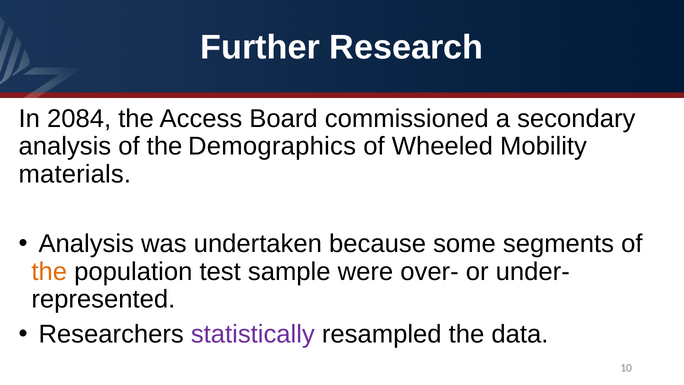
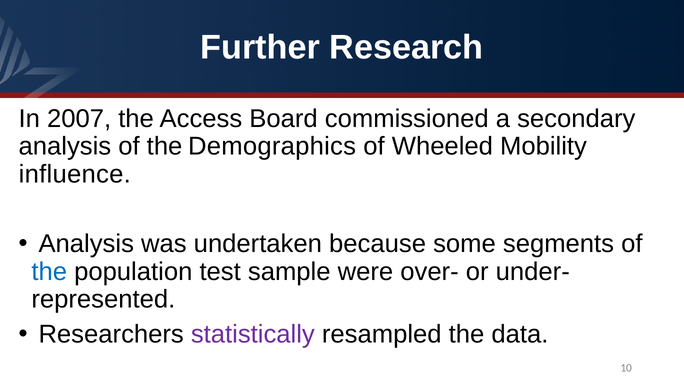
2084: 2084 -> 2007
materials: materials -> influence
the at (49, 271) colour: orange -> blue
